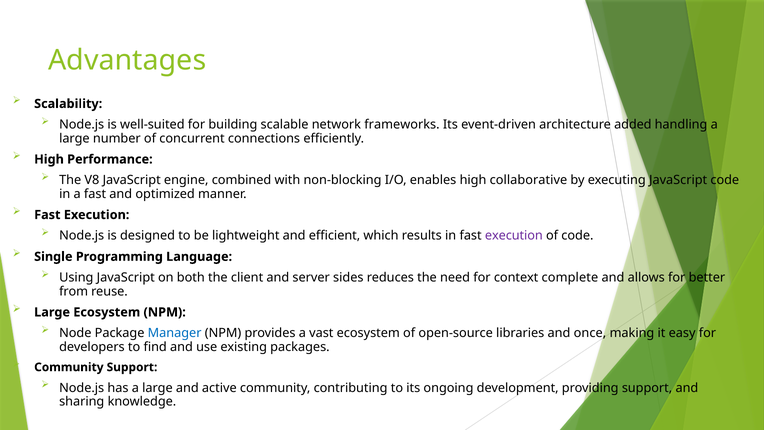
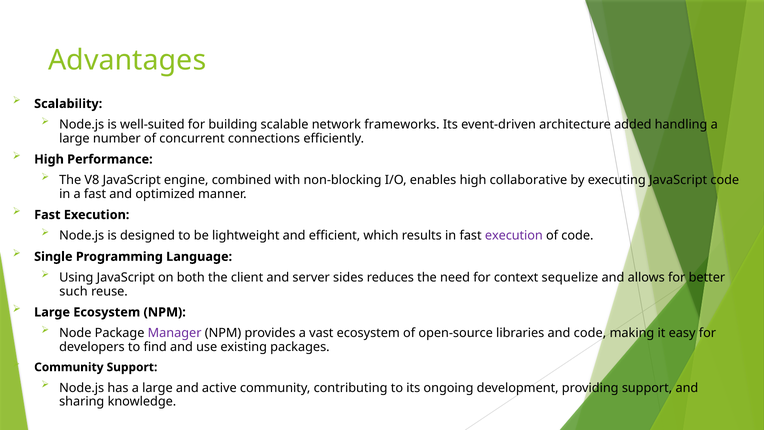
complete: complete -> sequelize
from: from -> such
Manager colour: blue -> purple
and once: once -> code
